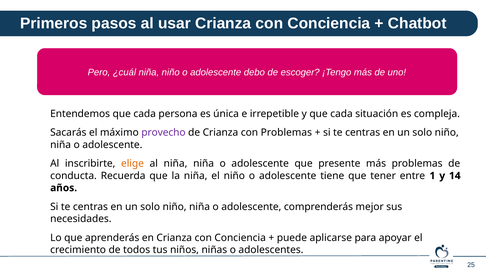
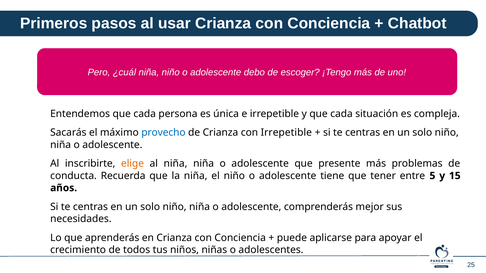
provecho colour: purple -> blue
con Problemas: Problemas -> Irrepetible
1: 1 -> 5
14: 14 -> 15
